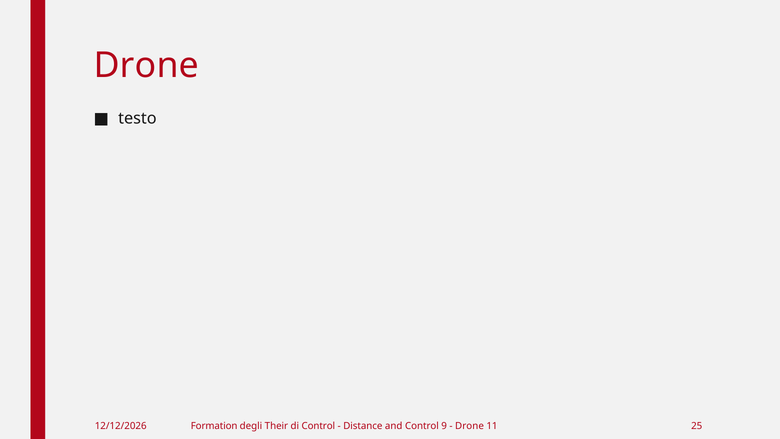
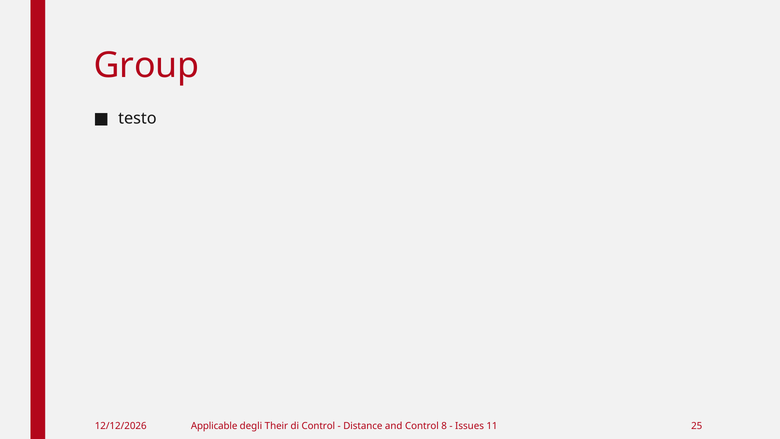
Drone at (146, 66): Drone -> Group
Formation: Formation -> Applicable
9: 9 -> 8
Drone at (469, 426): Drone -> Issues
